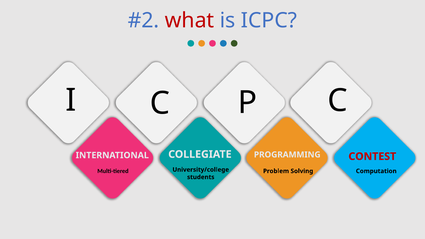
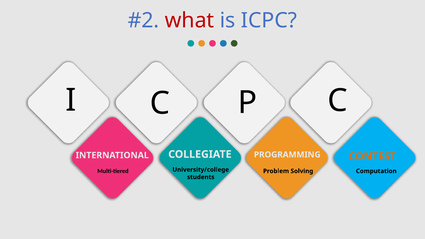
CONTEST colour: red -> orange
